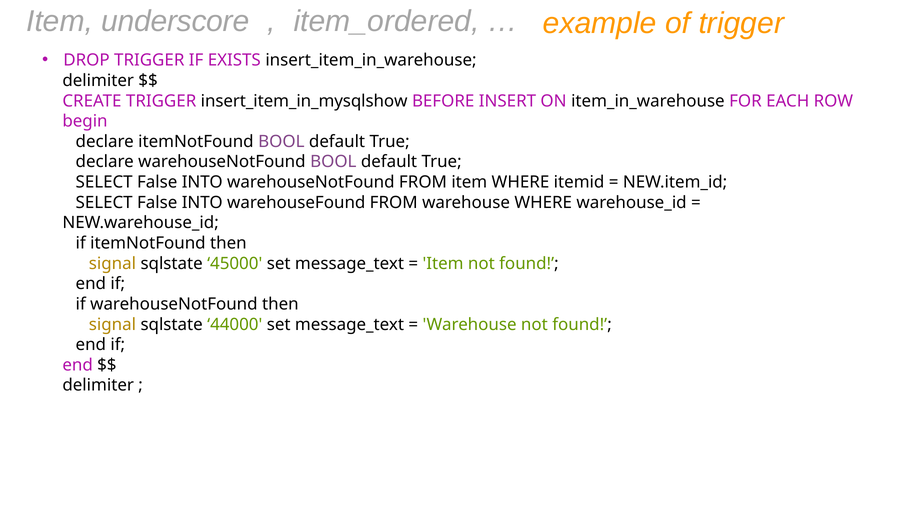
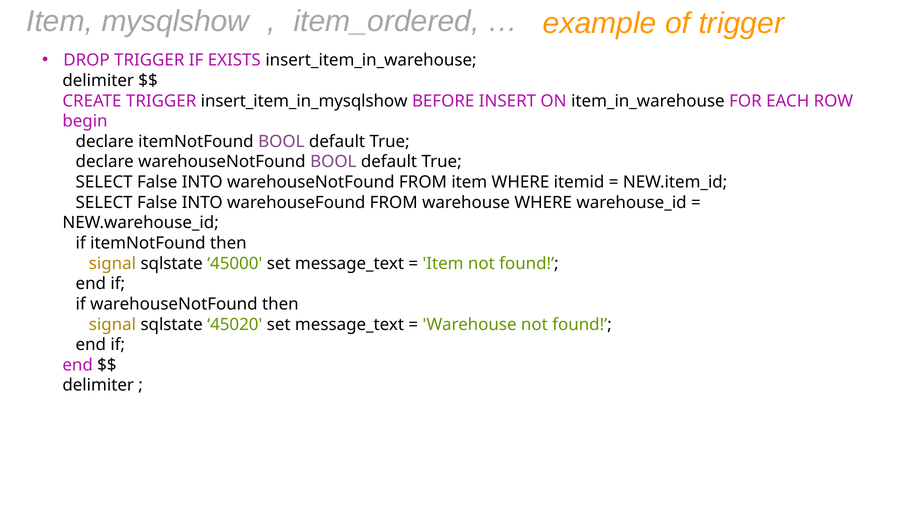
underscore: underscore -> mysqlshow
44000: 44000 -> 45020
